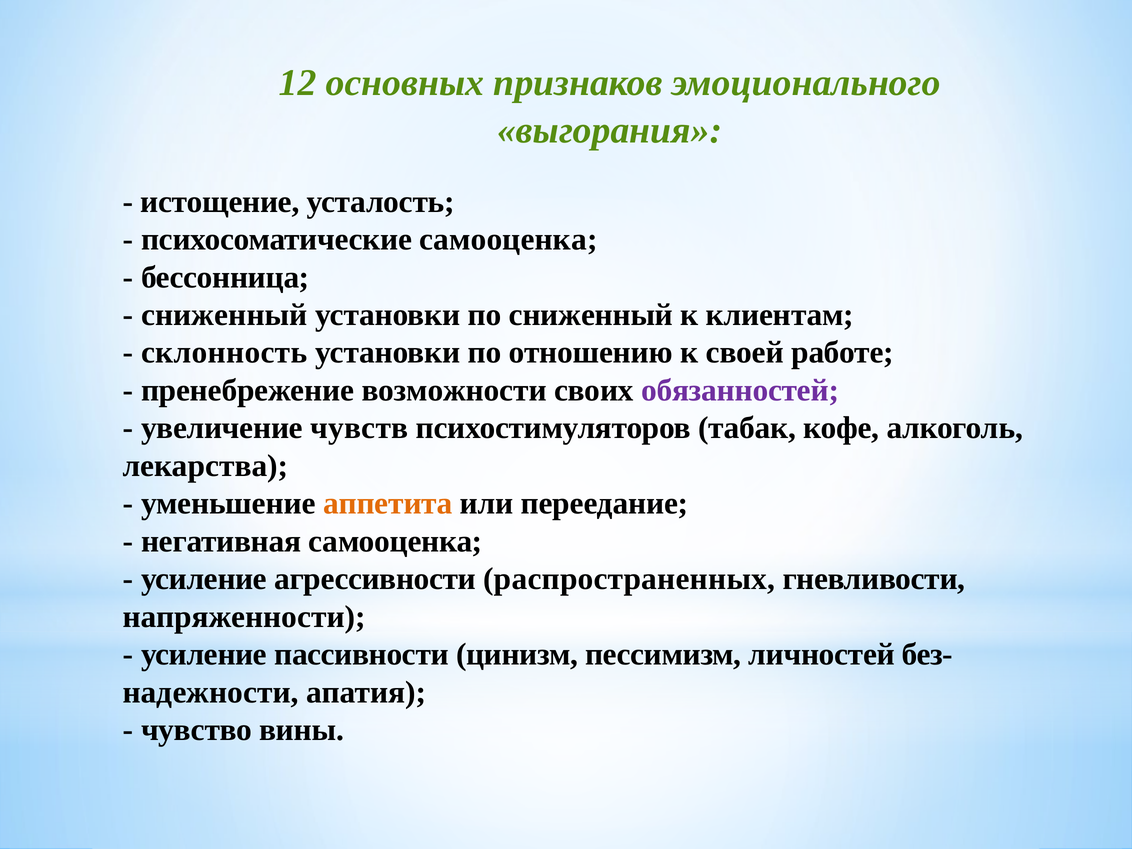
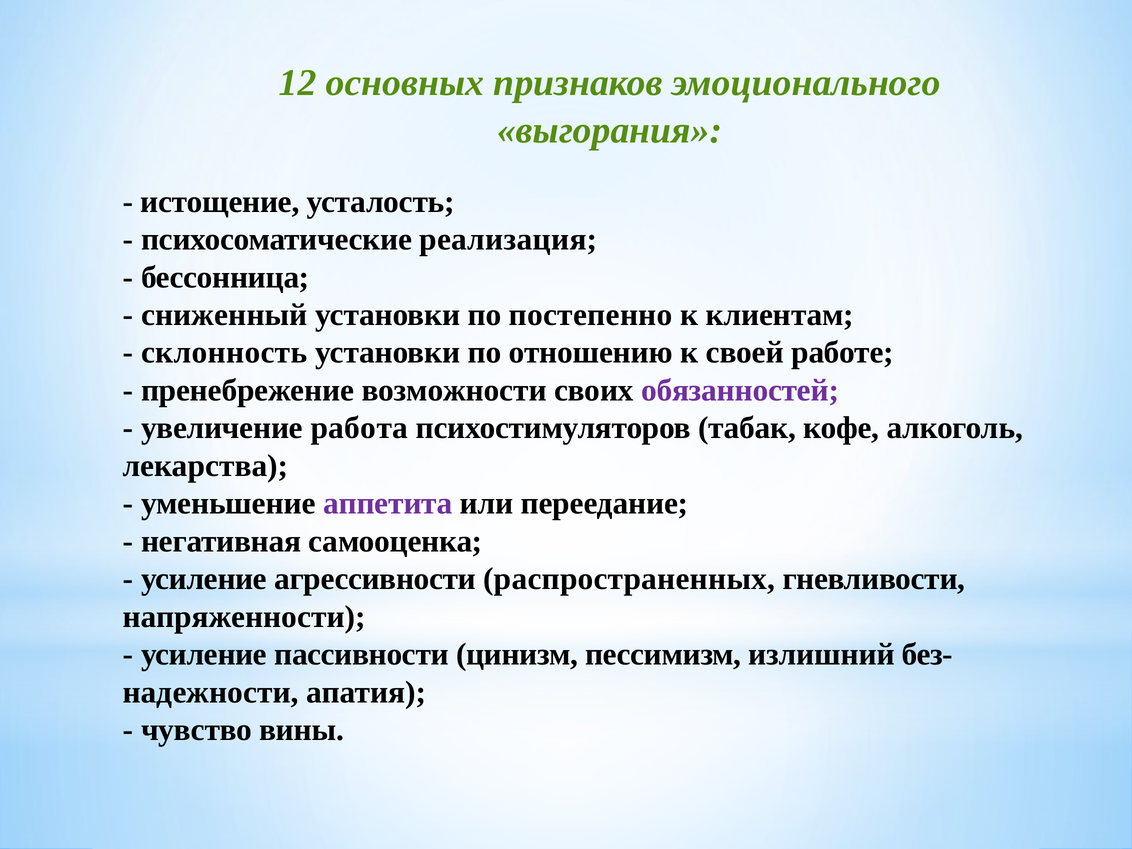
психосоматические самооценка: самооценка -> реализация
по сниженный: сниженный -> постепенно
чувств: чувств -> работа
аппетита colour: orange -> purple
личностей: личностей -> излишний
